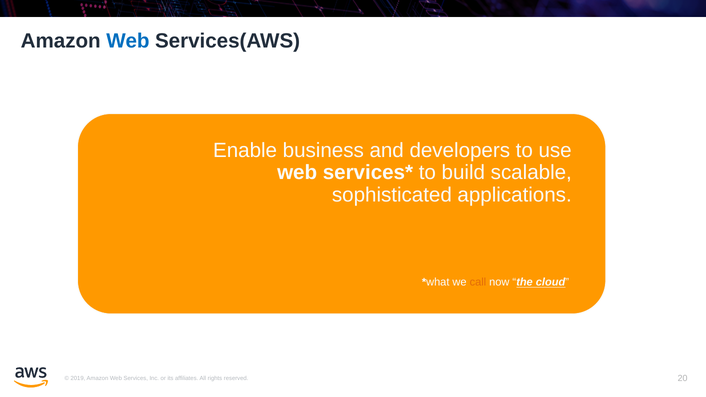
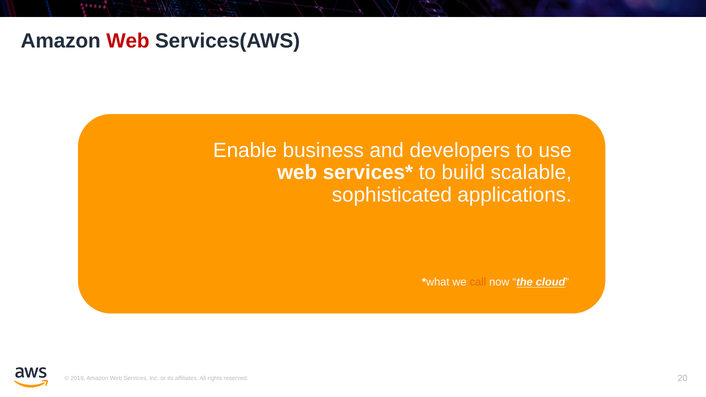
Web at (128, 41) colour: blue -> red
